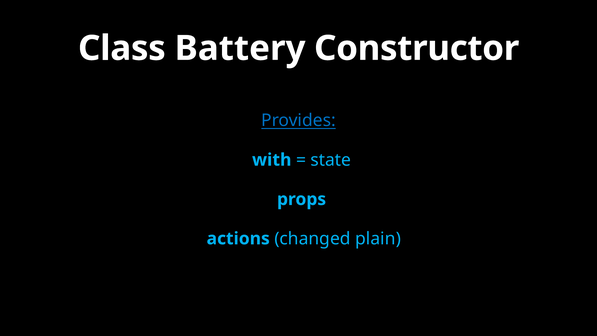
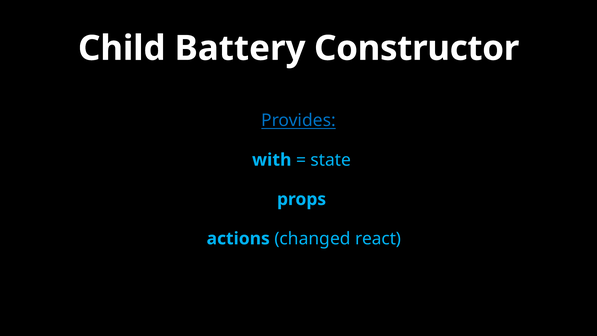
Class: Class -> Child
plain: plain -> react
